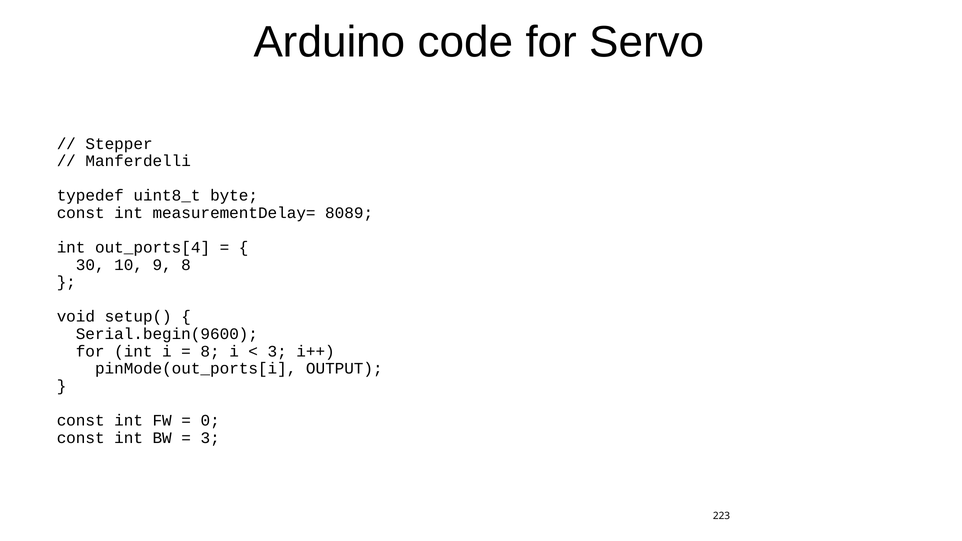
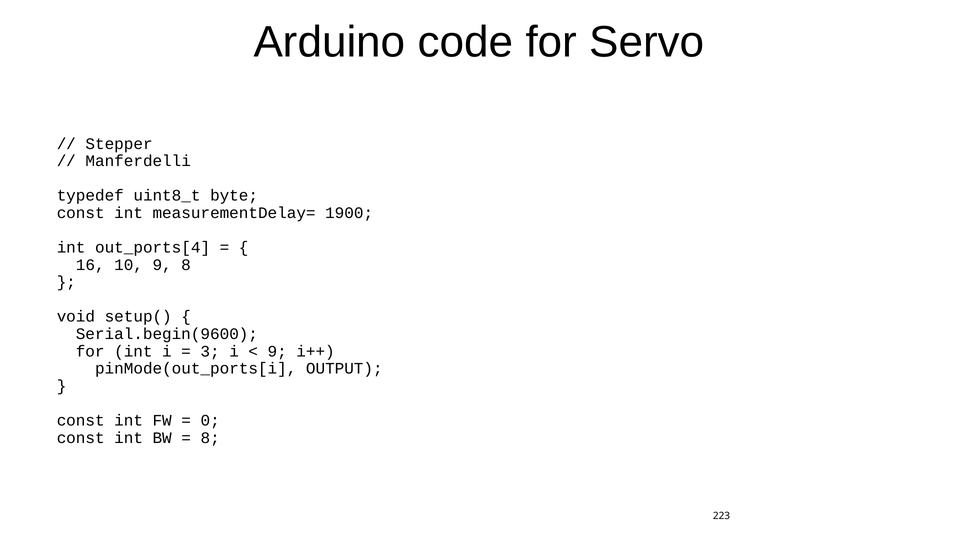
8089: 8089 -> 1900
30: 30 -> 16
8 at (210, 351): 8 -> 3
3 at (277, 351): 3 -> 9
3 at (210, 438): 3 -> 8
